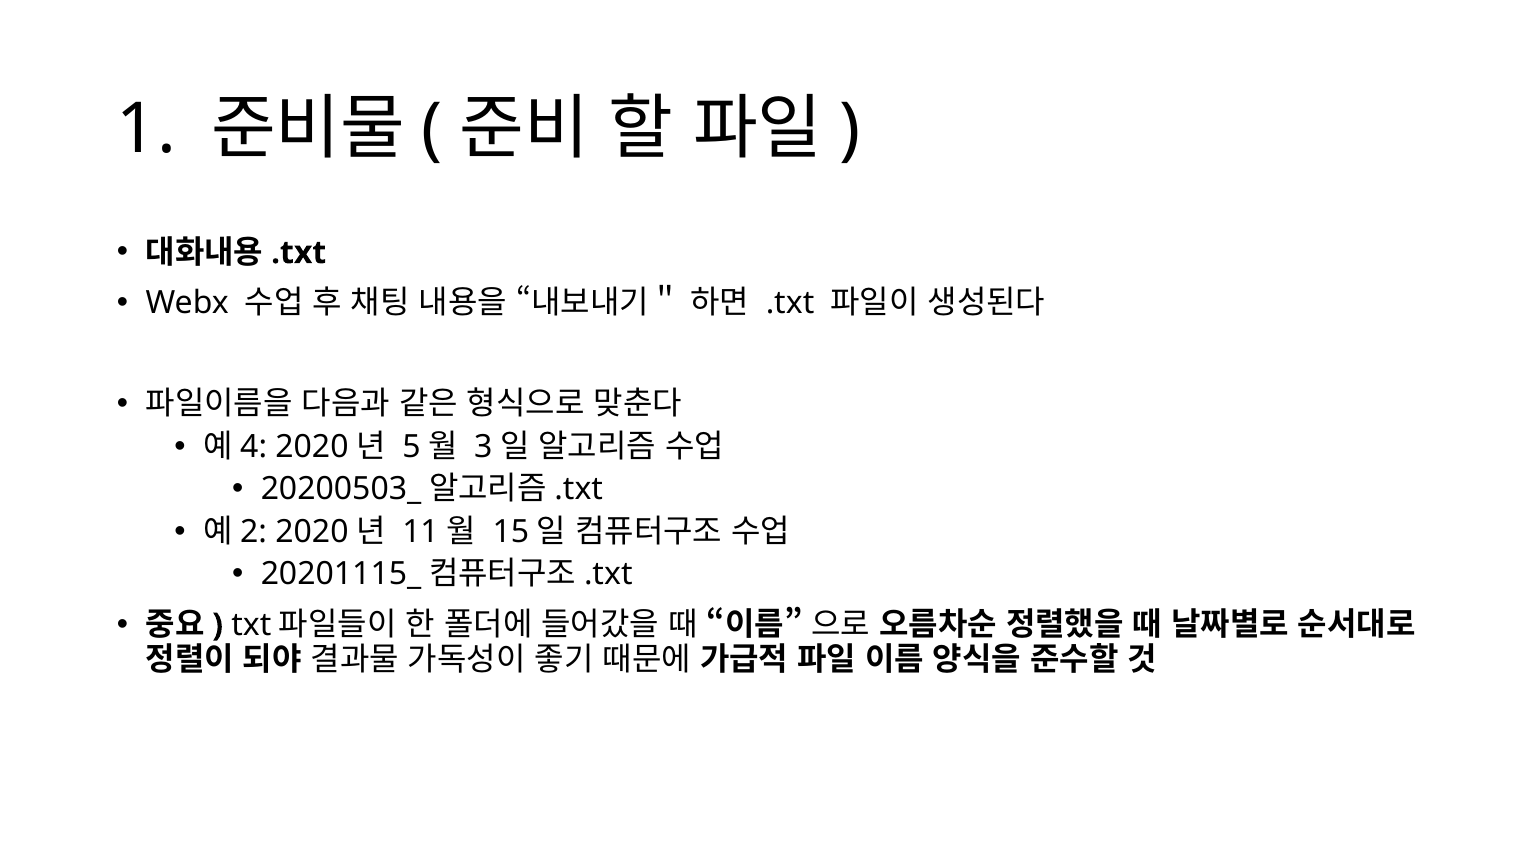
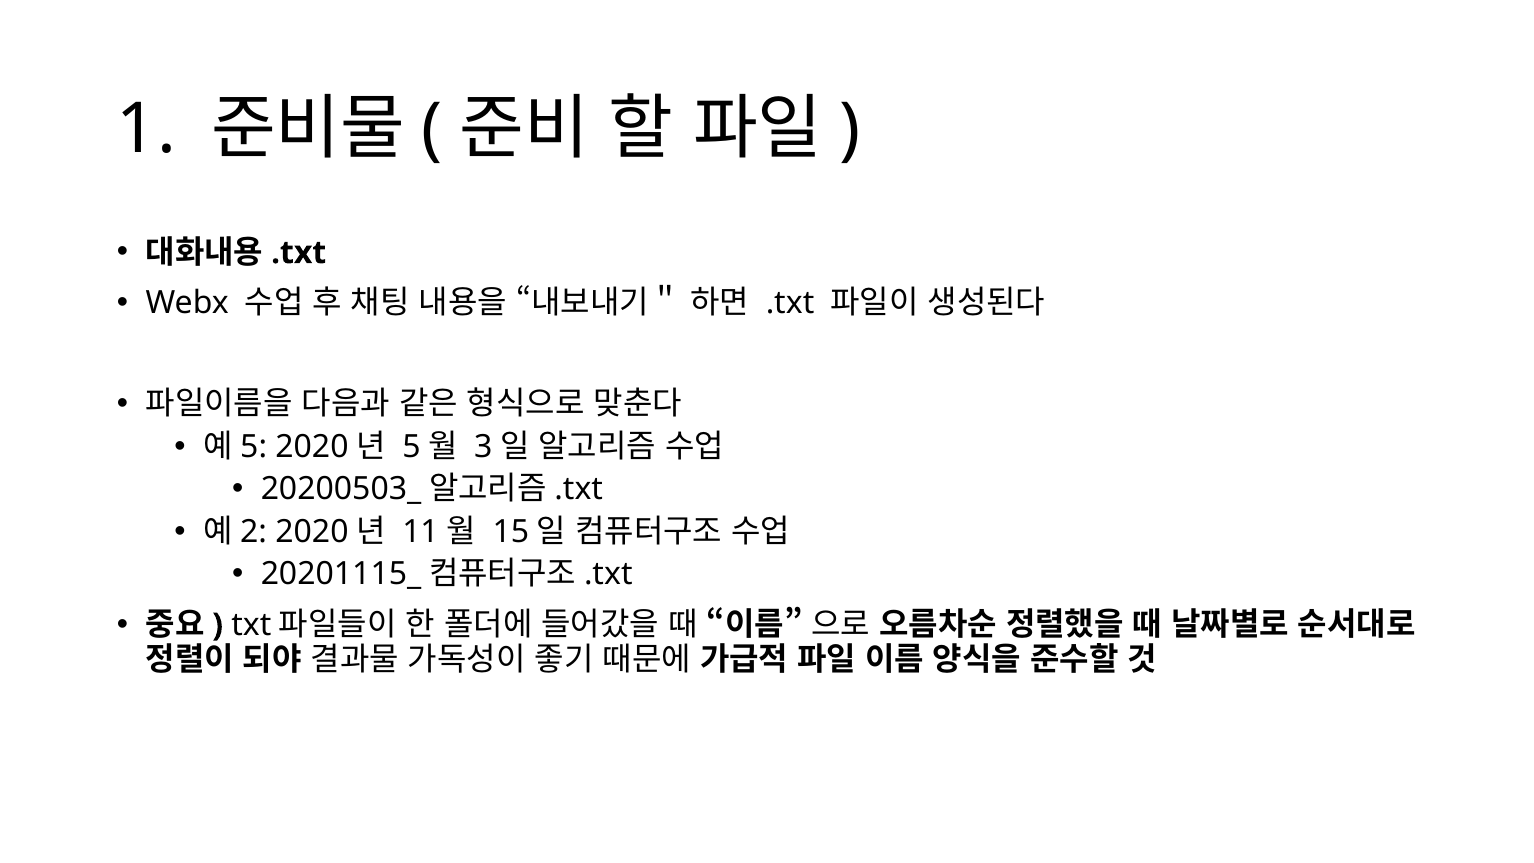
4 at (254, 447): 4 -> 5
